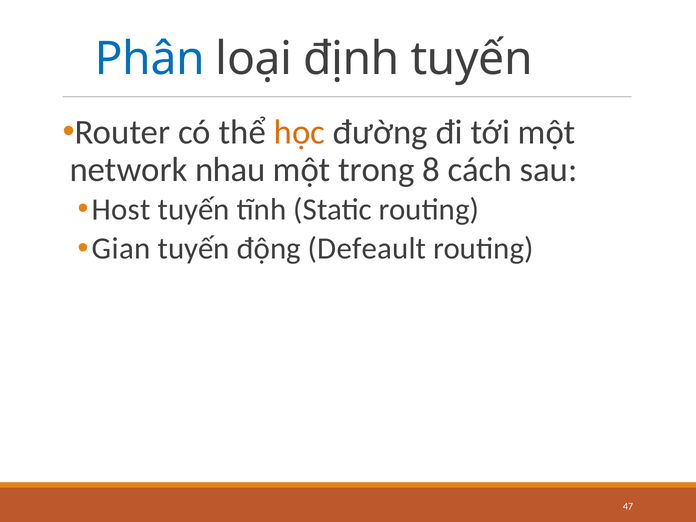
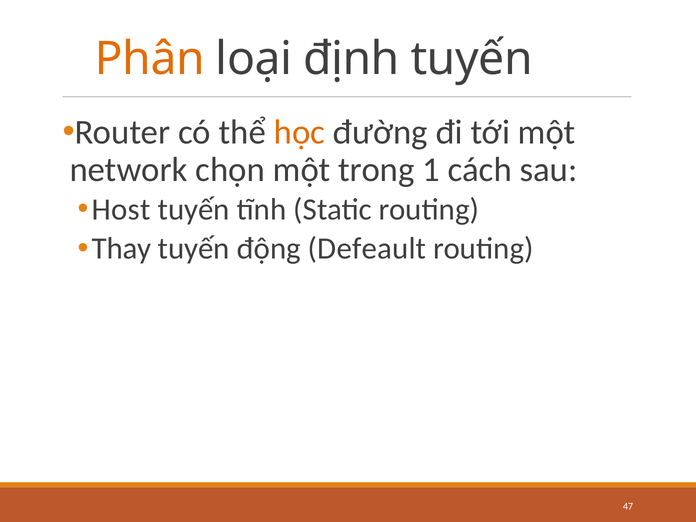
Phân colour: blue -> orange
nhau: nhau -> chọn
8: 8 -> 1
Gian: Gian -> Thay
